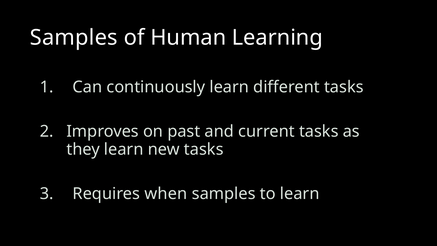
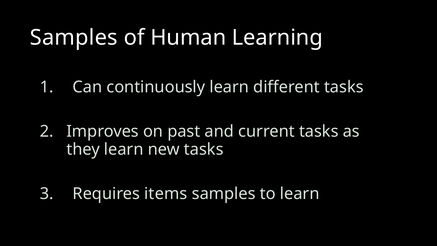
when: when -> items
